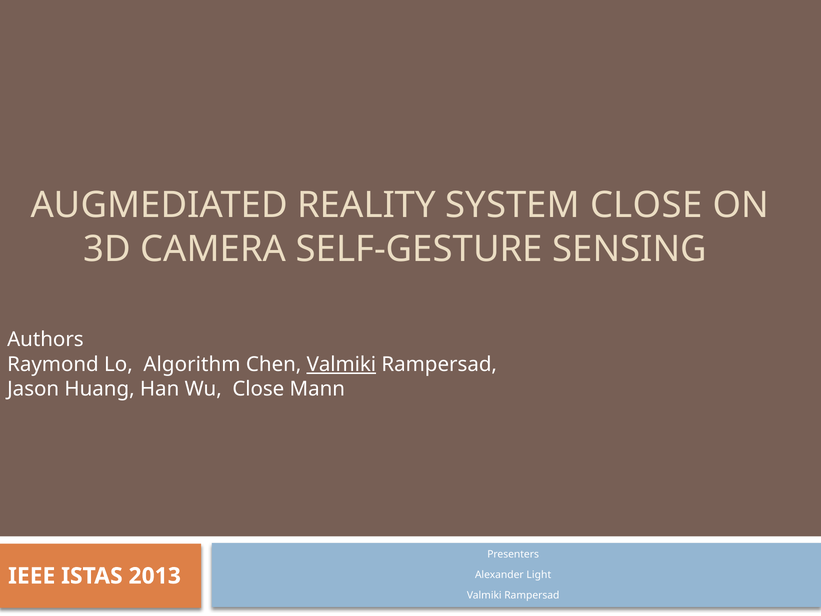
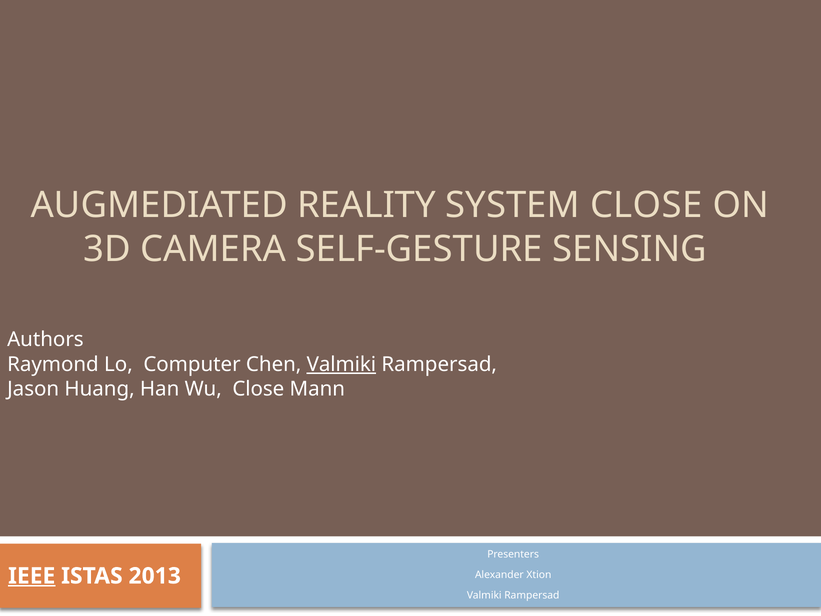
Algorithm: Algorithm -> Computer
Light: Light -> Xtion
IEEE underline: none -> present
